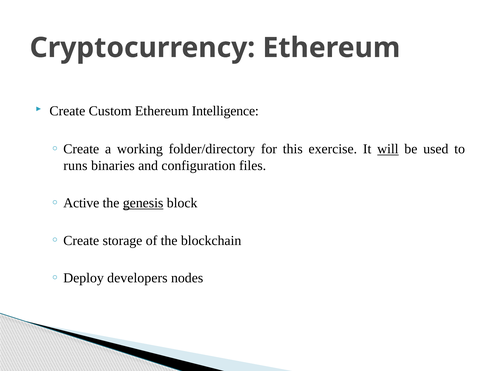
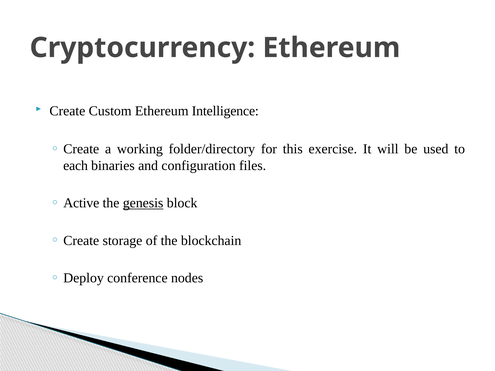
will underline: present -> none
runs: runs -> each
developers: developers -> conference
